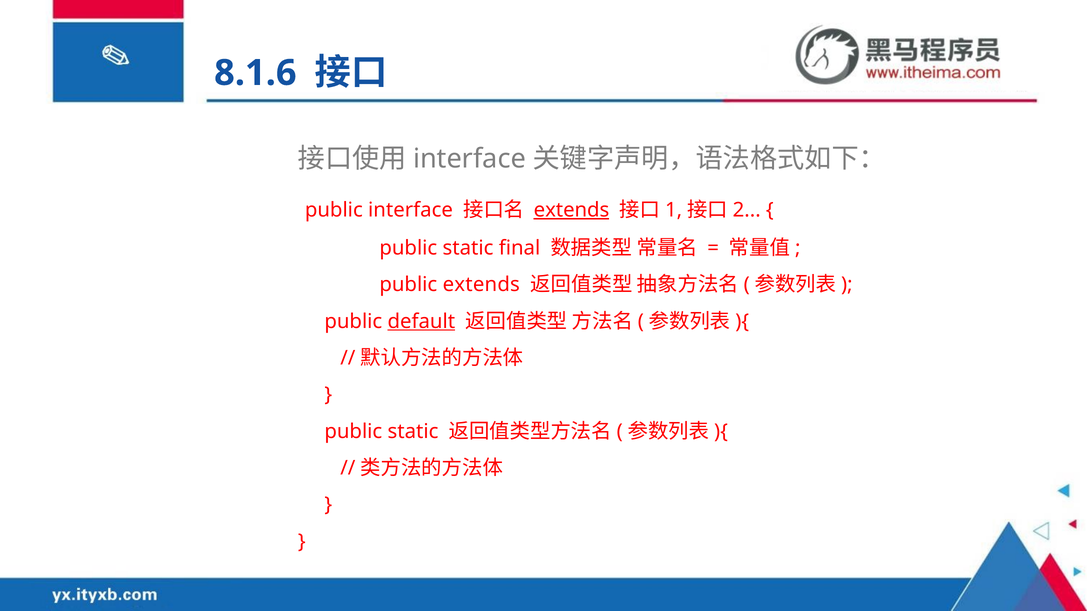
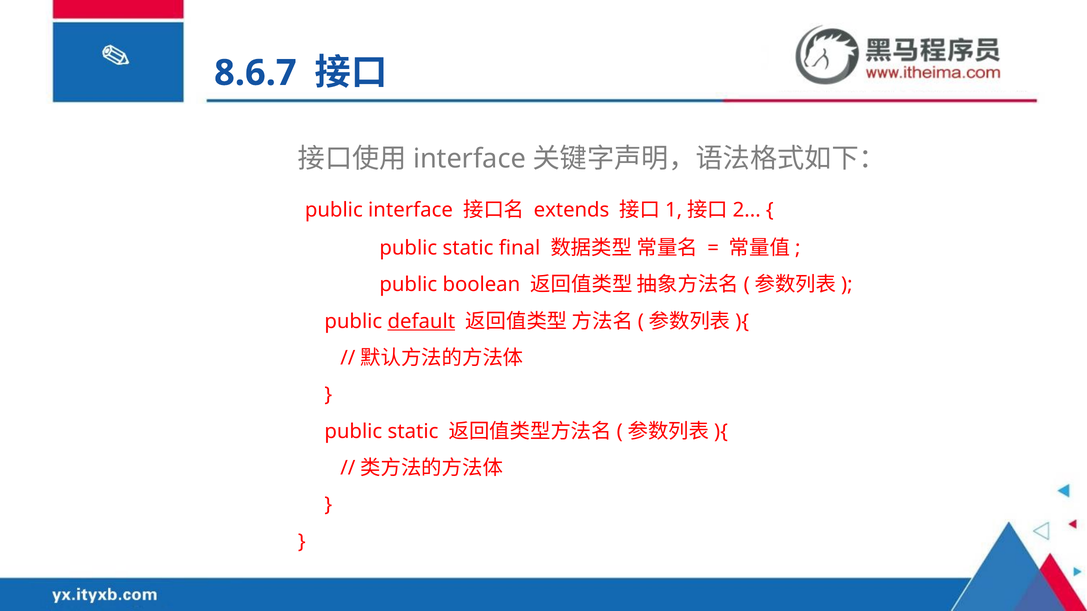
8.1.6: 8.1.6 -> 8.6.7
extends at (572, 210) underline: present -> none
public extends: extends -> boolean
